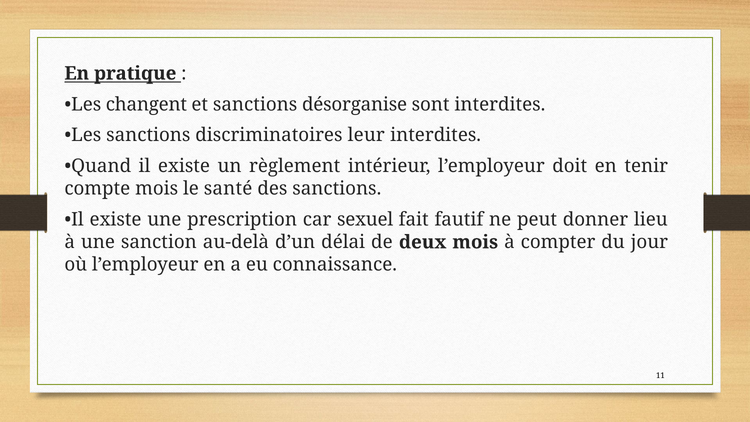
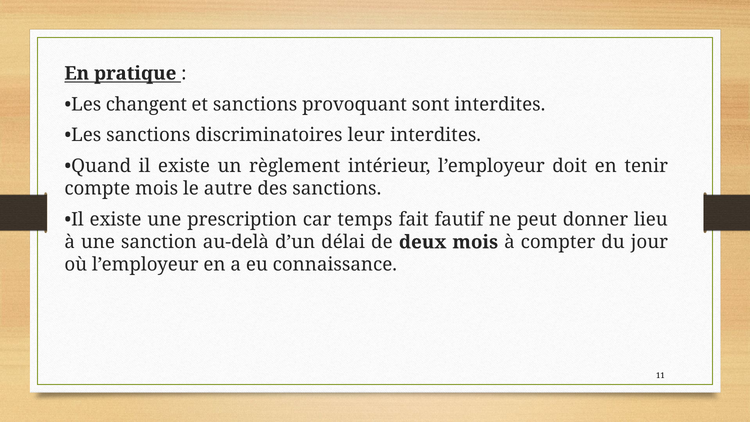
désorganise: désorganise -> provoquant
santé: santé -> autre
sexuel: sexuel -> temps
